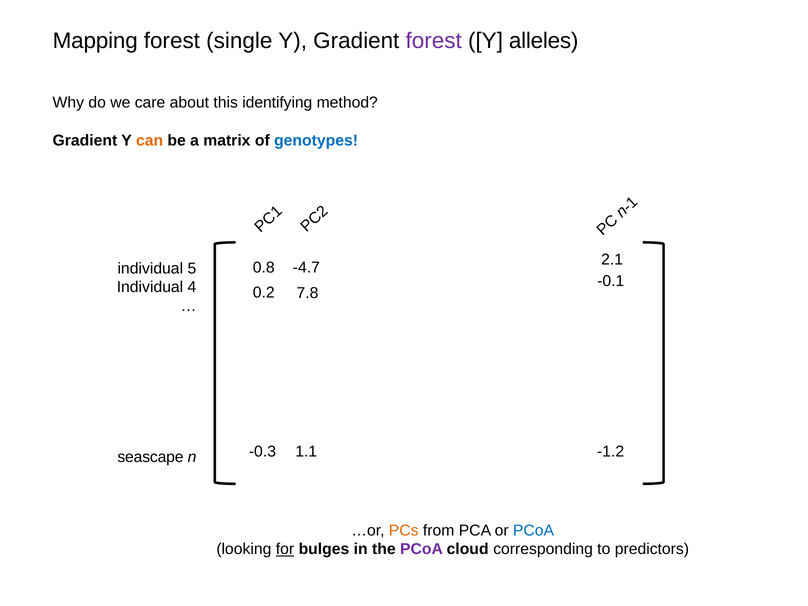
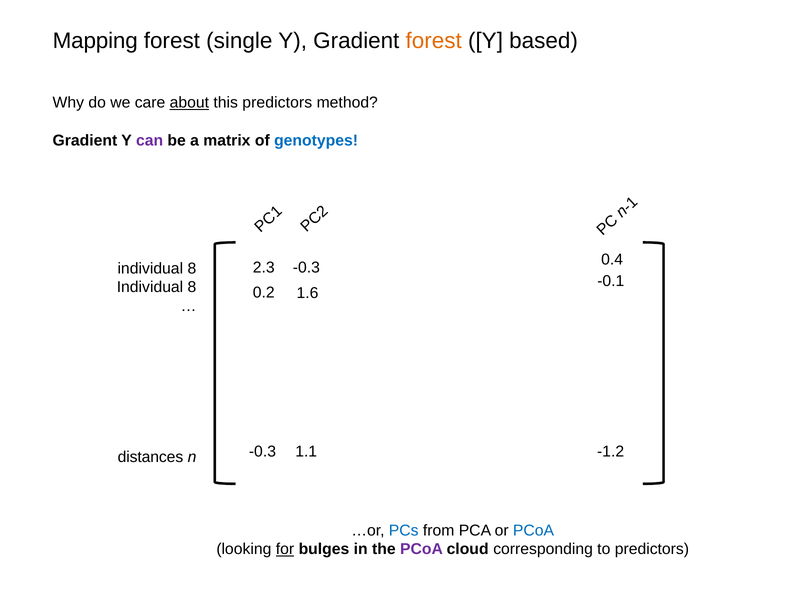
forest at (434, 41) colour: purple -> orange
alleles: alleles -> based
about underline: none -> present
this identifying: identifying -> predictors
can colour: orange -> purple
2.1: 2.1 -> 0.4
-4.7 at (306, 268): -4.7 -> -0.3
0.8: 0.8 -> 2.3
5 at (192, 268): 5 -> 8
4 at (192, 287): 4 -> 8
7.8: 7.8 -> 1.6
seascape: seascape -> distances
PCs colour: orange -> blue
